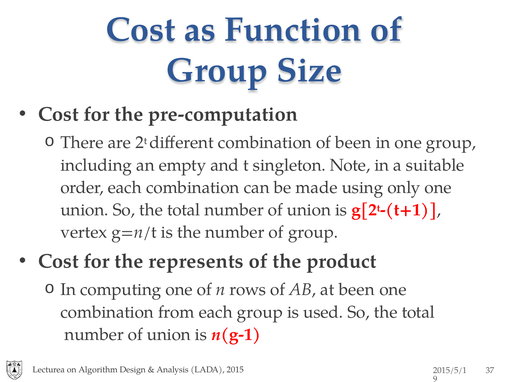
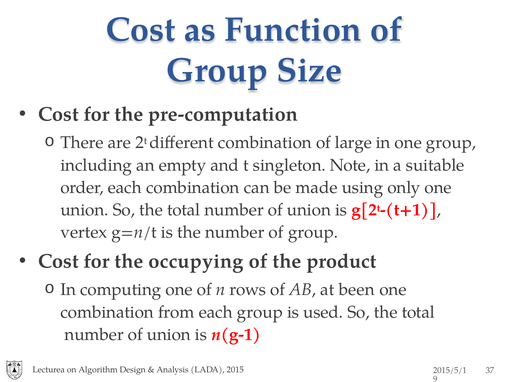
of been: been -> large
represents: represents -> occupying
